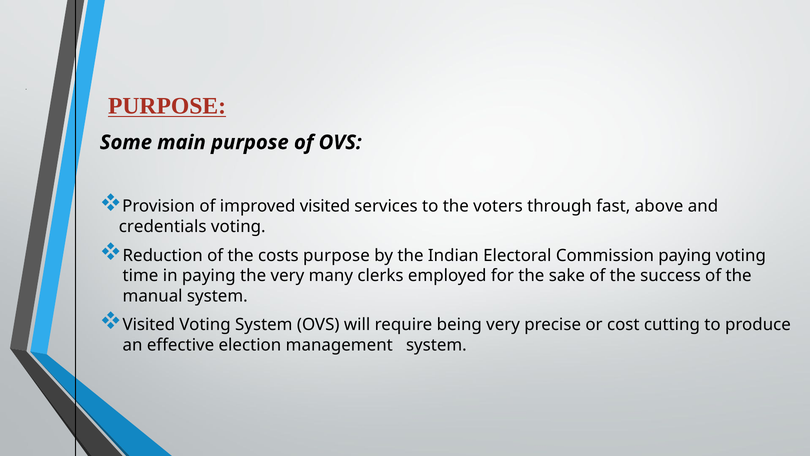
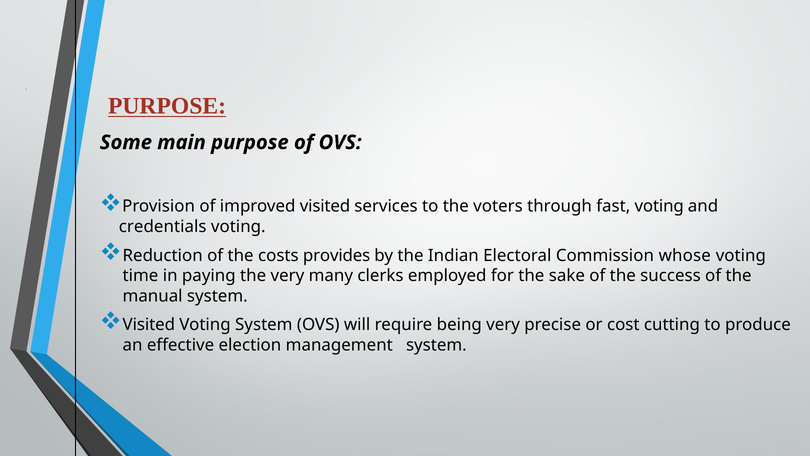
fast above: above -> voting
costs purpose: purpose -> provides
Commission paying: paying -> whose
